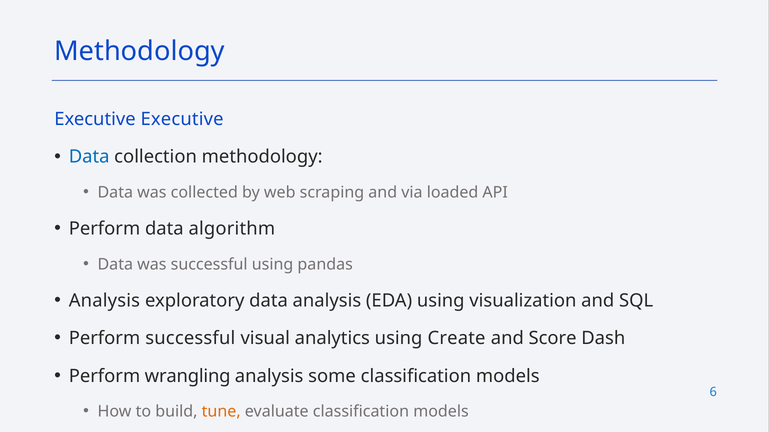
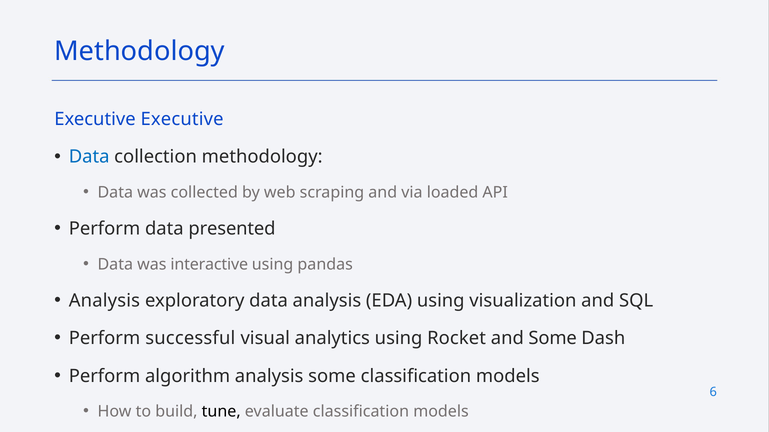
algorithm: algorithm -> presented
was successful: successful -> interactive
Create: Create -> Rocket
and Score: Score -> Some
wrangling: wrangling -> algorithm
tune colour: orange -> black
